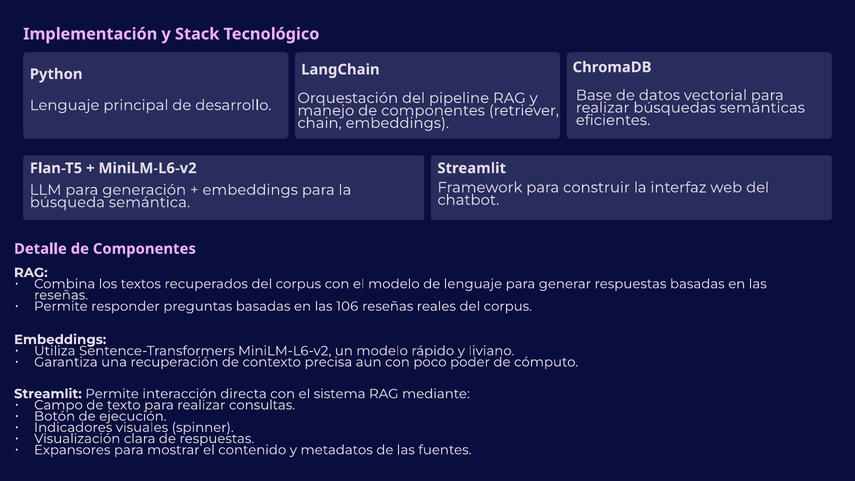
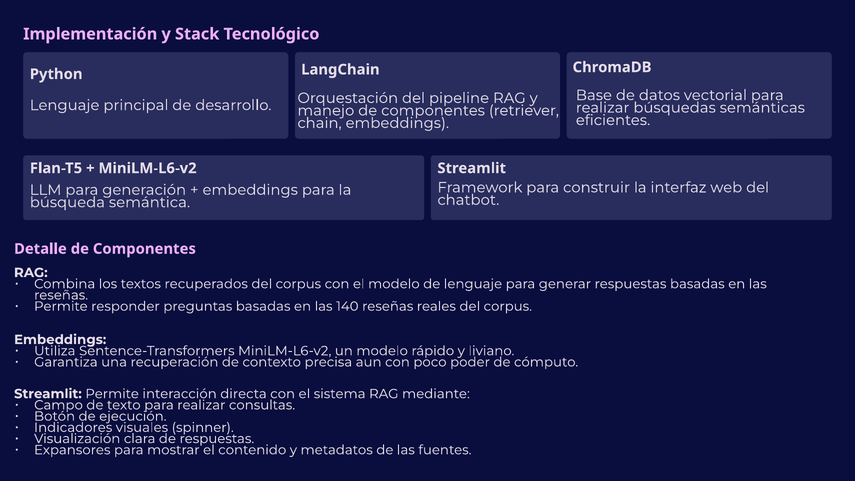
106: 106 -> 140
